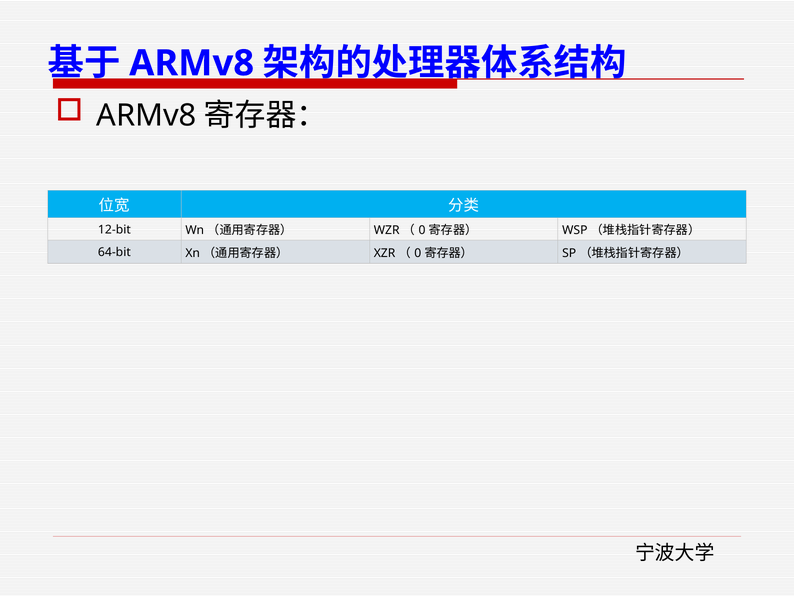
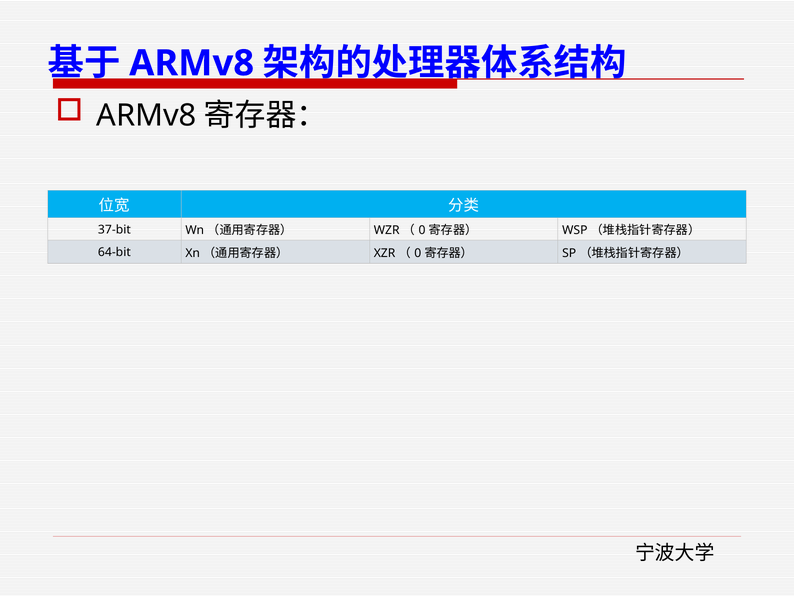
12-bit: 12-bit -> 37-bit
